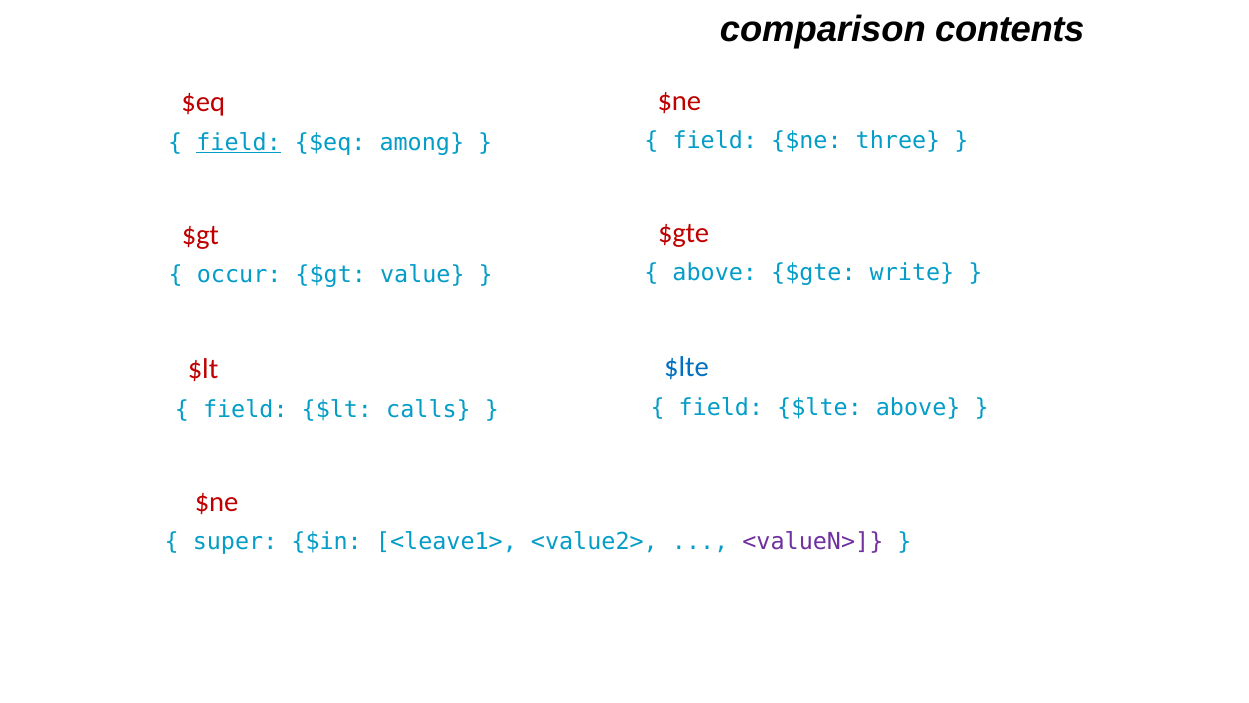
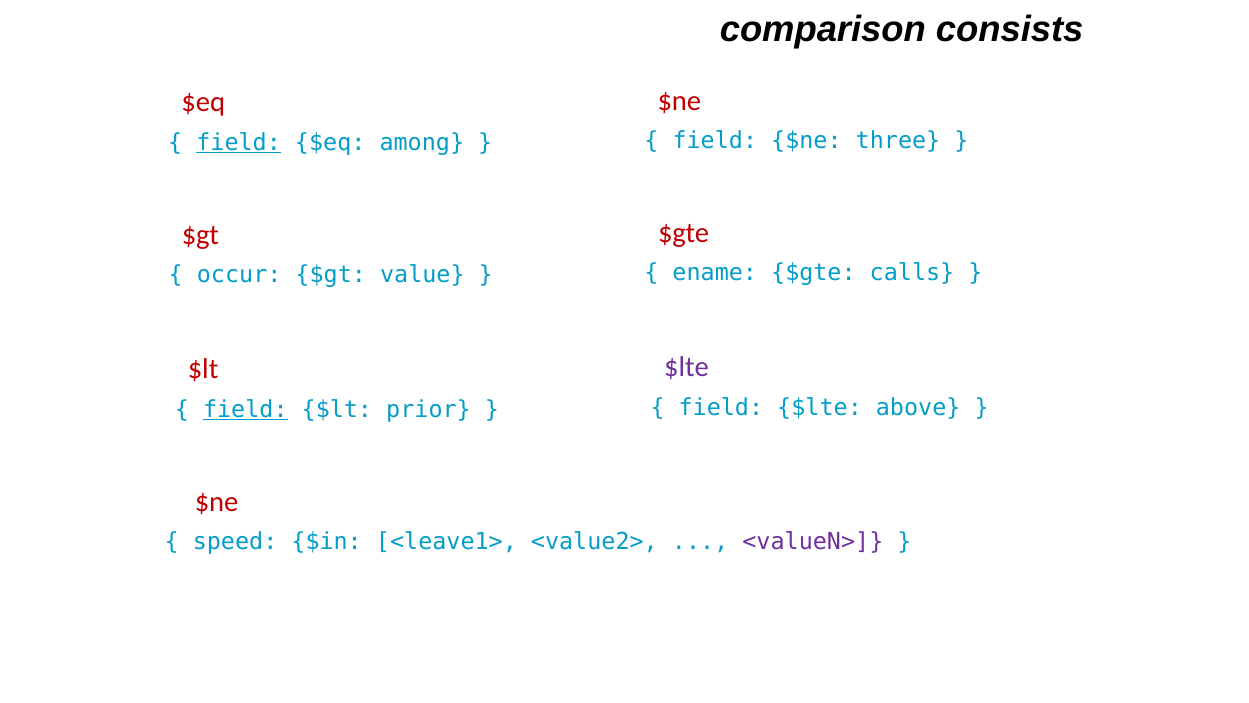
contents: contents -> consists
above at (715, 273): above -> ename
write: write -> calls
$lte at (687, 367) colour: blue -> purple
field at (245, 409) underline: none -> present
calls: calls -> prior
super: super -> speed
